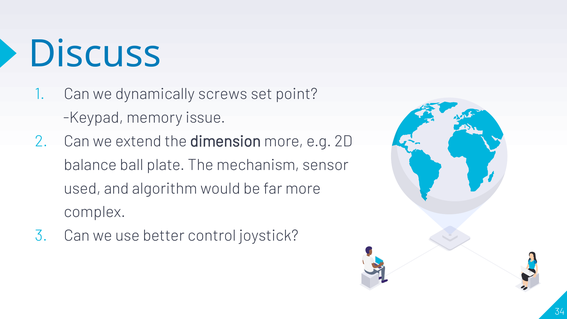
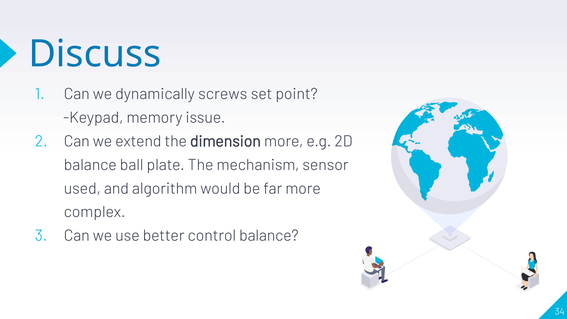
control joystick: joystick -> balance
